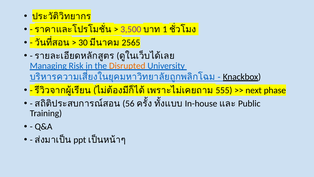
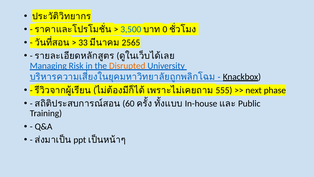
3,500 colour: purple -> blue
1: 1 -> 0
30: 30 -> 33
56: 56 -> 60
